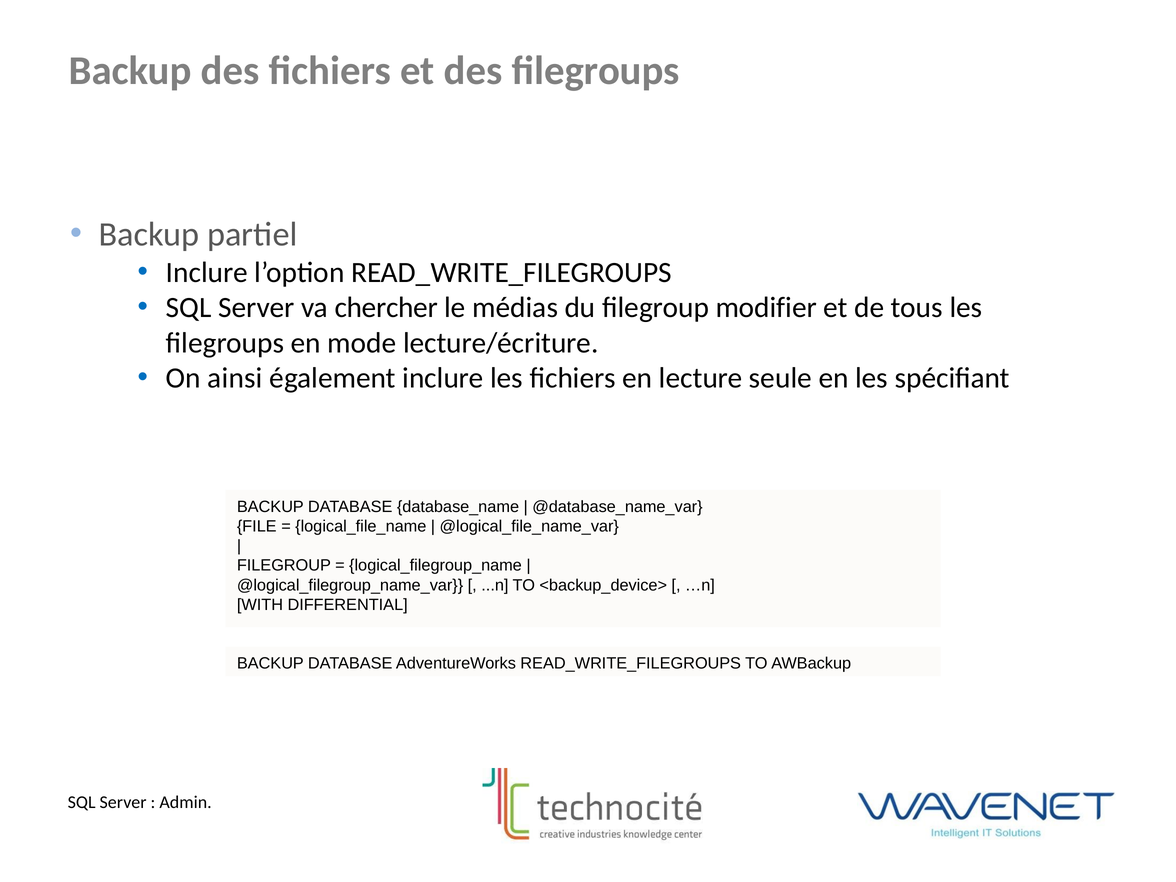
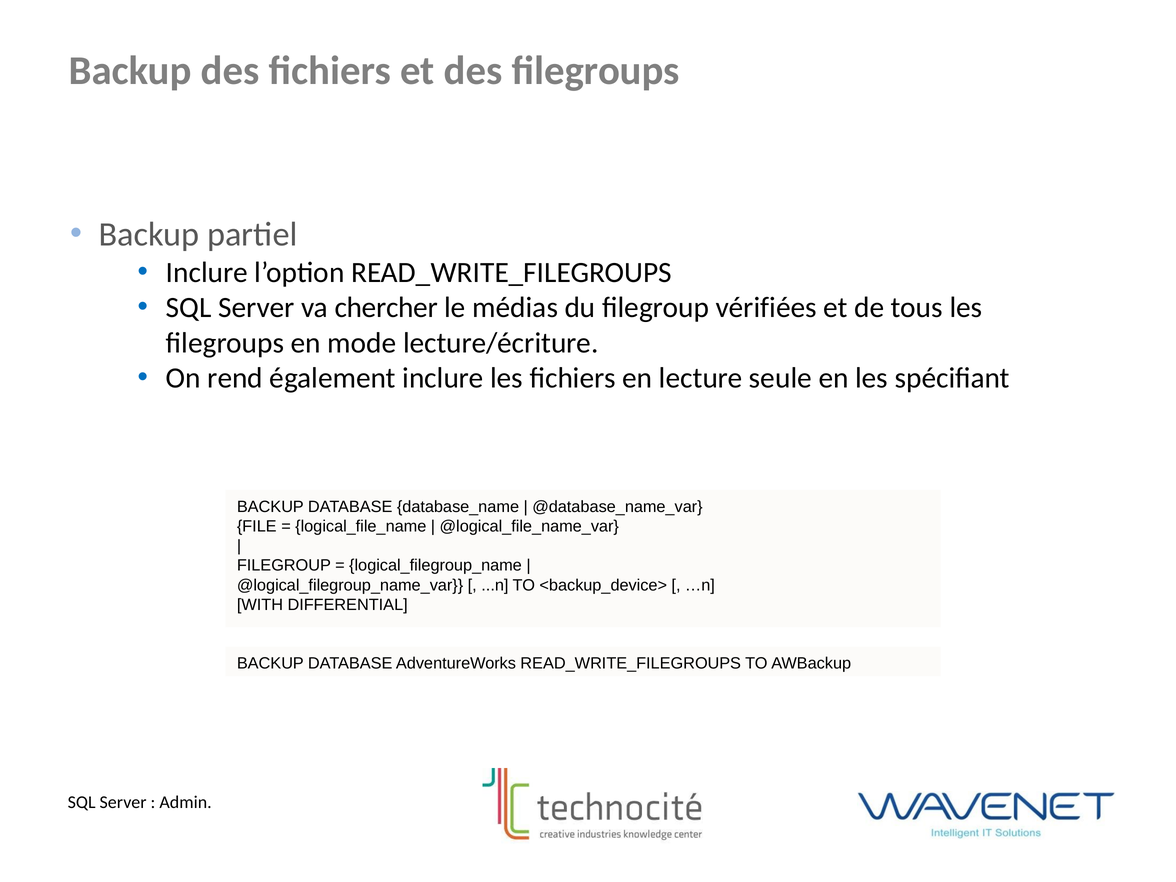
modifier: modifier -> vérifiées
ainsi: ainsi -> rend
